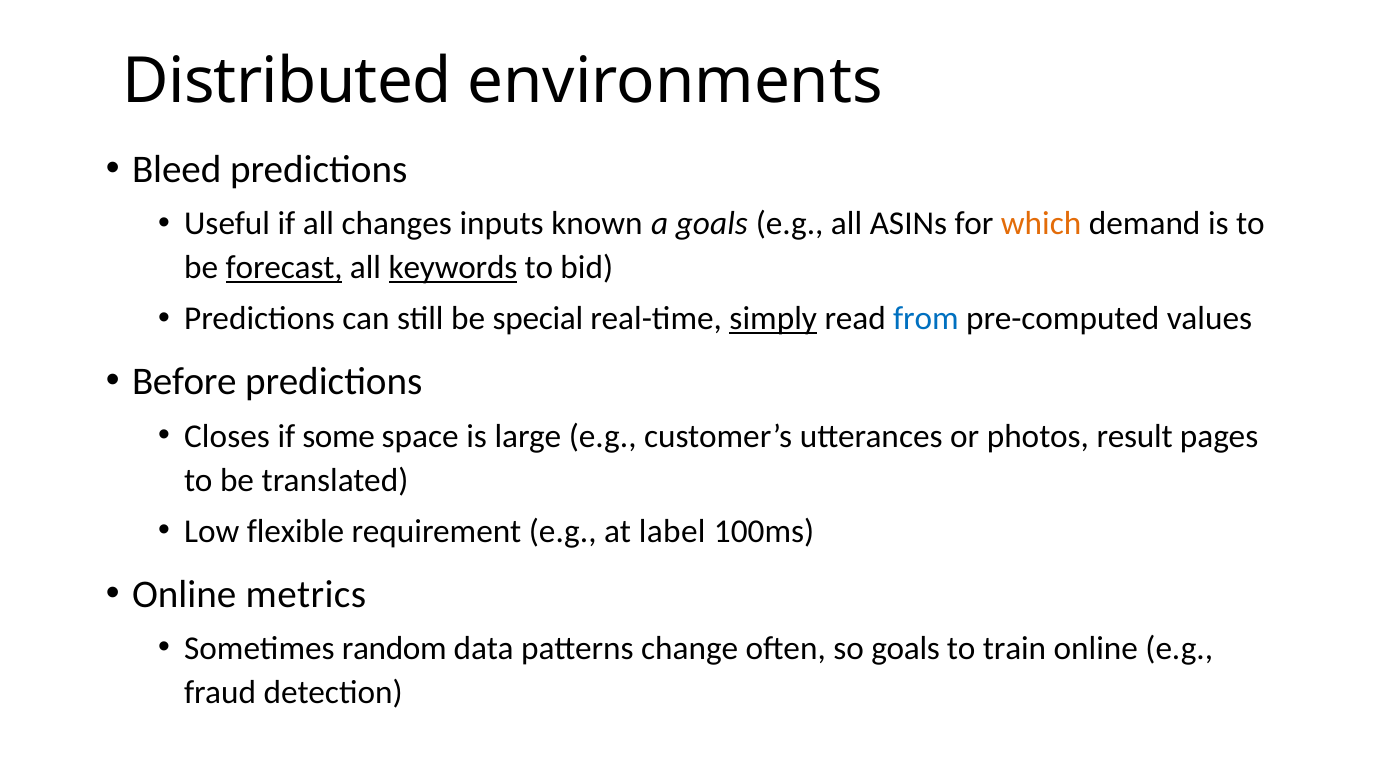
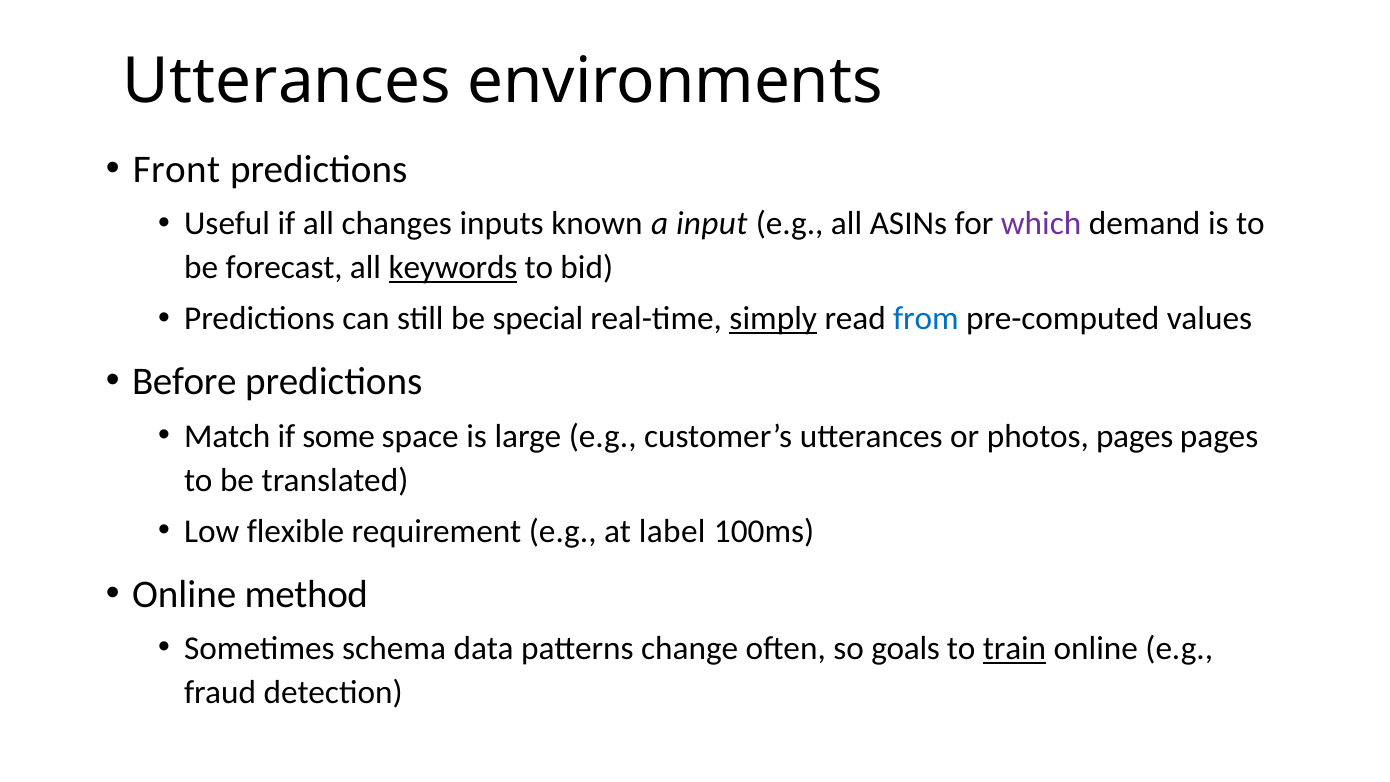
Distributed at (287, 81): Distributed -> Utterances
Bleed: Bleed -> Front
a goals: goals -> input
which colour: orange -> purple
forecast underline: present -> none
Closes: Closes -> Match
photos result: result -> pages
metrics: metrics -> method
random: random -> schema
train underline: none -> present
